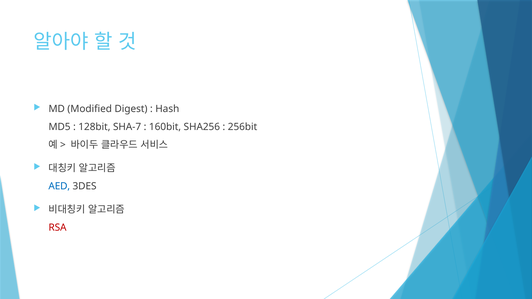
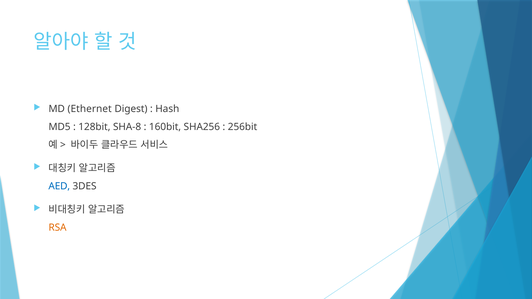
Modified: Modified -> Ethernet
SHA-7: SHA-7 -> SHA-8
RSA colour: red -> orange
